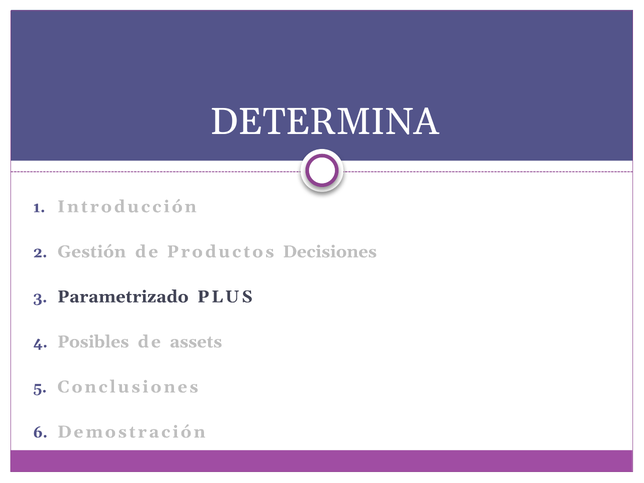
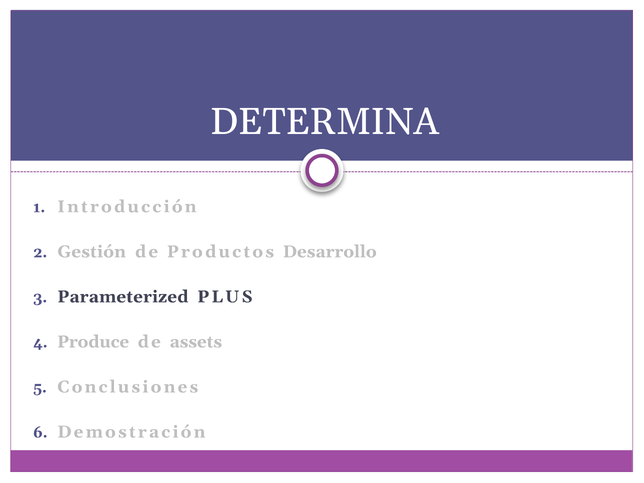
Decisiones: Decisiones -> Desarrollo
Parametrizado: Parametrizado -> Parameterized
Posibles: Posibles -> Produce
